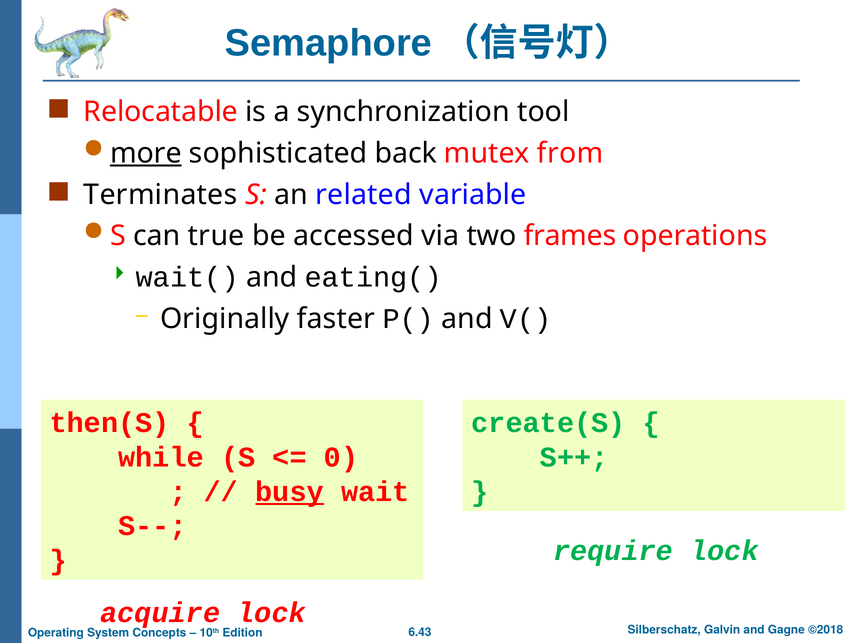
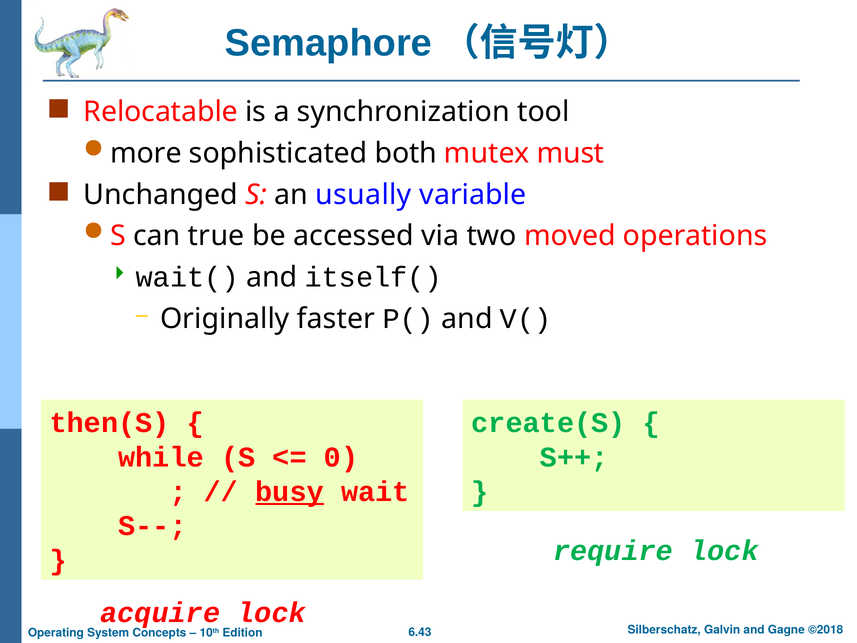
more underline: present -> none
back: back -> both
from: from -> must
Terminates: Terminates -> Unchanged
related: related -> usually
frames: frames -> moved
eating(: eating( -> itself(
